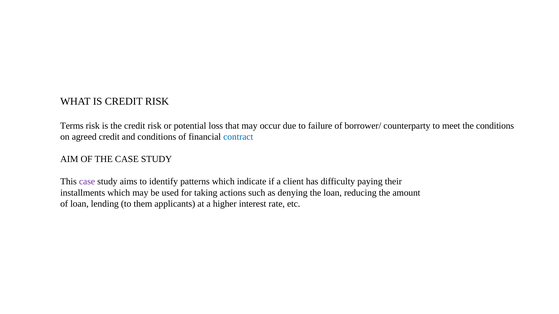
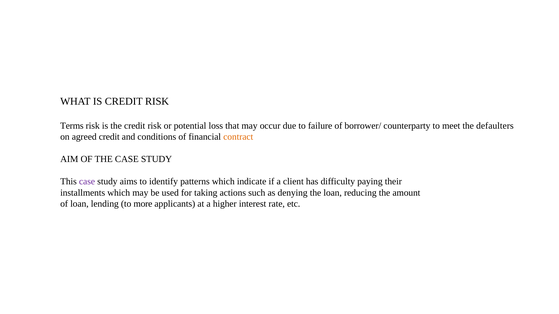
the conditions: conditions -> defaulters
contract colour: blue -> orange
them: them -> more
